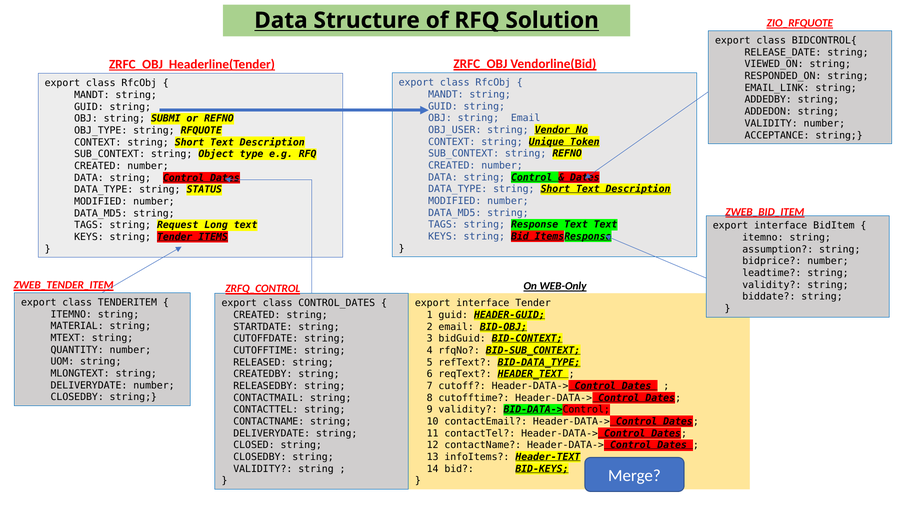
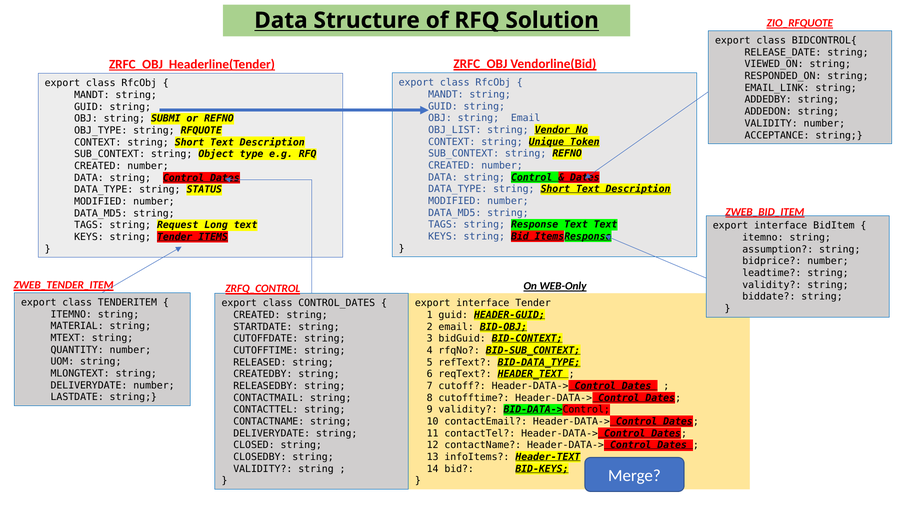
OBJ_USER: OBJ_USER -> OBJ_LIST
CLOSEDBY at (77, 398): CLOSEDBY -> LASTDATE
